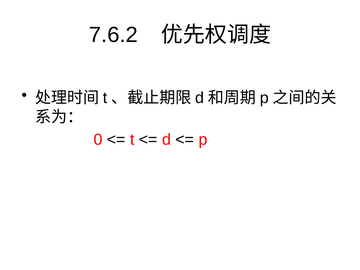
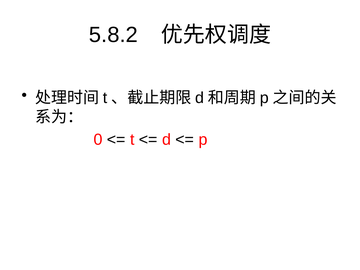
7.6.2: 7.6.2 -> 5.8.2
